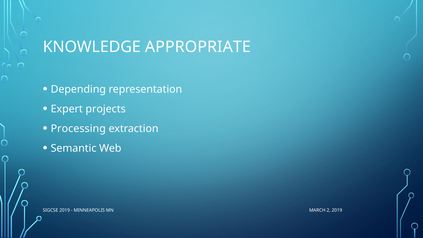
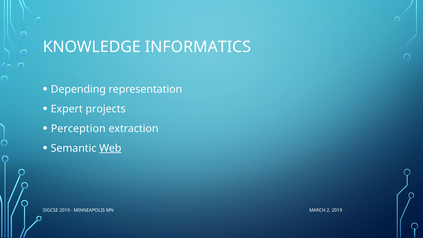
APPROPRIATE: APPROPRIATE -> INFORMATICS
Processing: Processing -> Perception
Web underline: none -> present
